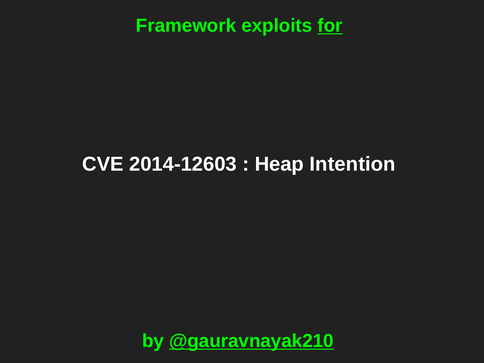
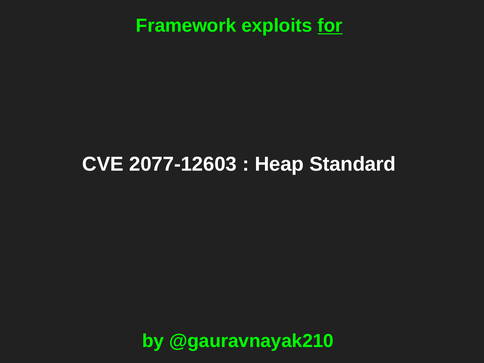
2014-12603: 2014-12603 -> 2077-12603
Intention: Intention -> Standard
@gauravnayak210 underline: present -> none
